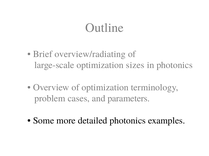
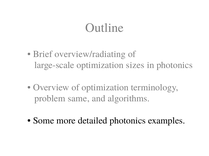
cases: cases -> same
parameters: parameters -> algorithms
